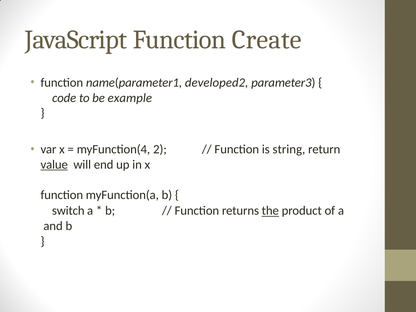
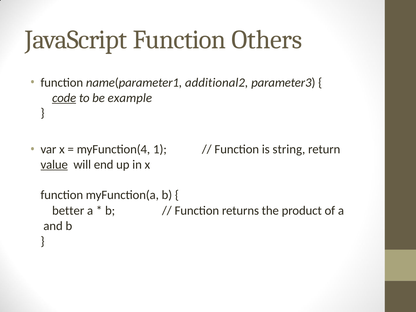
Create: Create -> Others
developed2: developed2 -> additional2
code underline: none -> present
2: 2 -> 1
switch: switch -> better
the underline: present -> none
